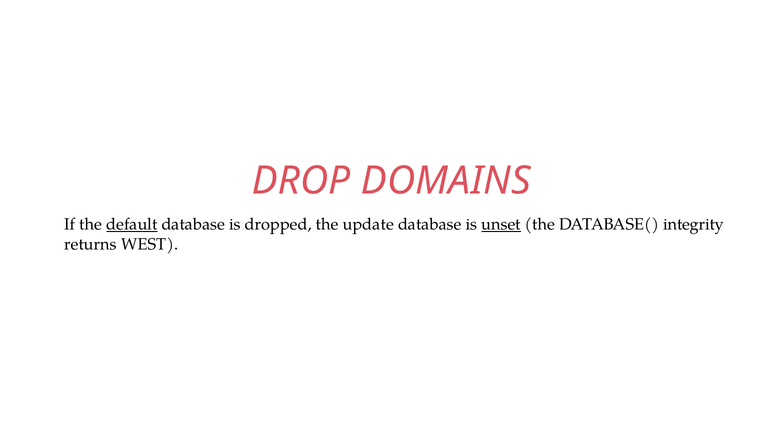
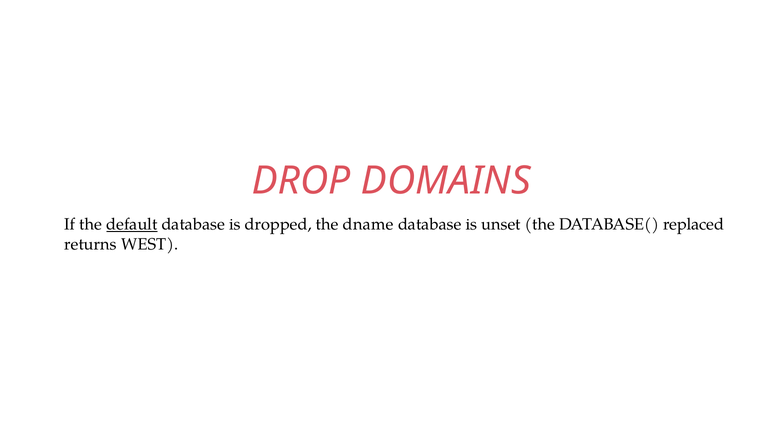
update: update -> dname
unset underline: present -> none
integrity: integrity -> replaced
